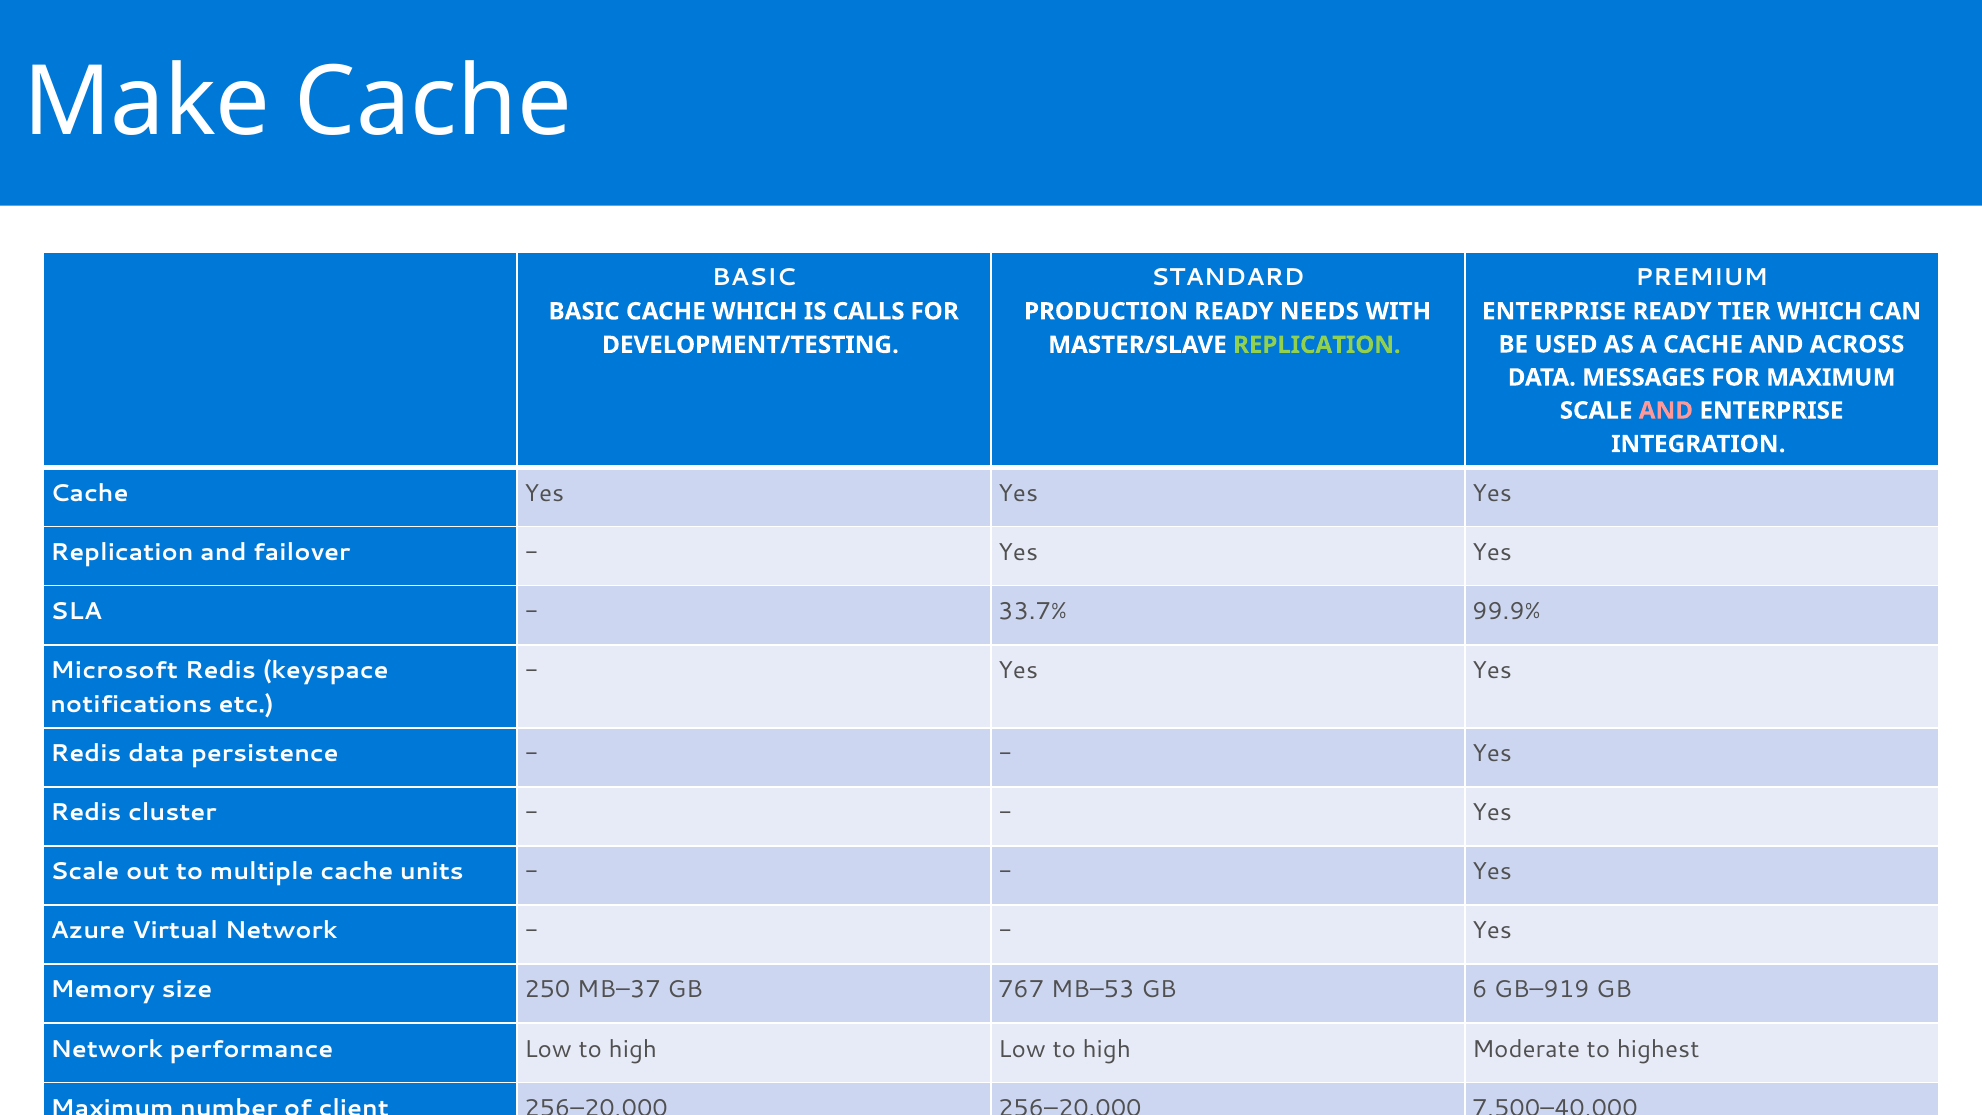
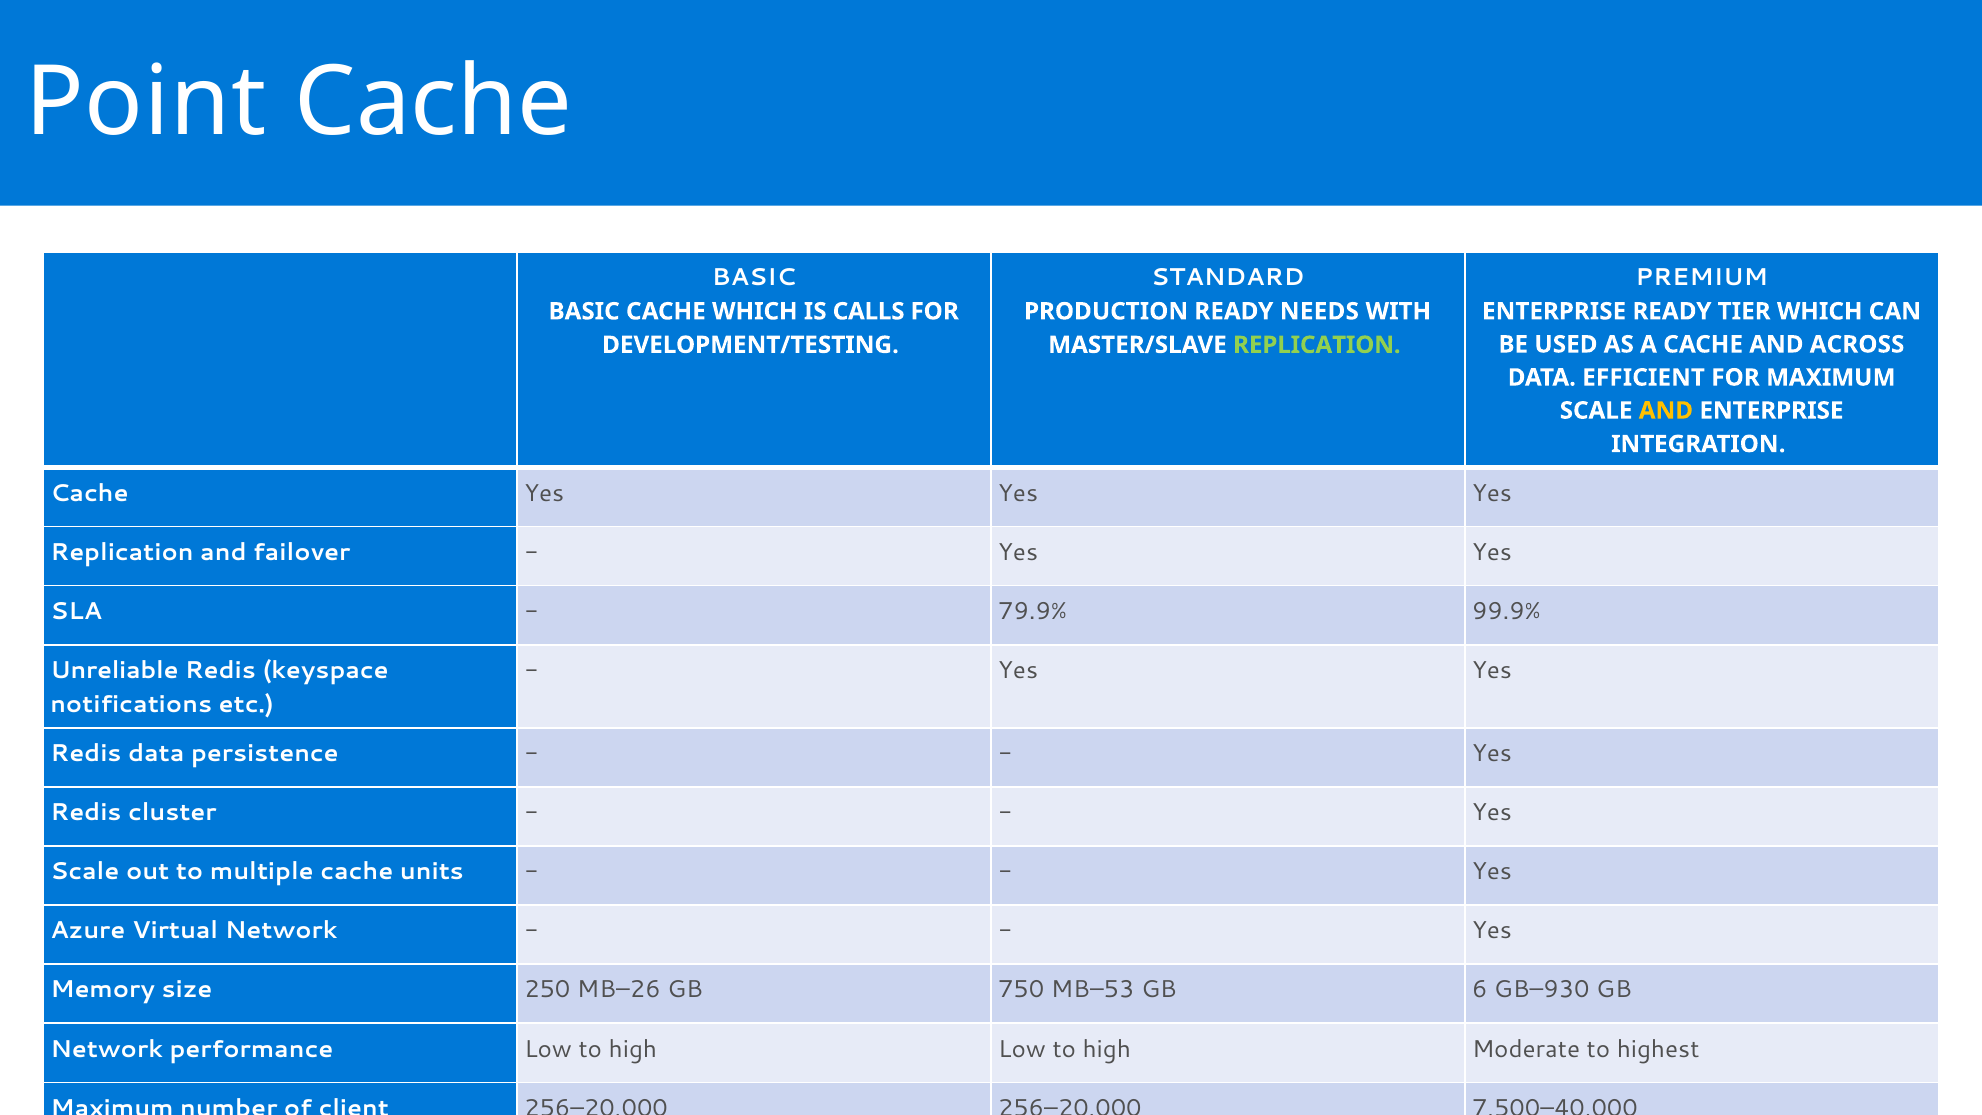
Make: Make -> Point
MESSAGES: MESSAGES -> EFFICIENT
AND at (1666, 411) colour: pink -> yellow
33.7%: 33.7% -> 79.9%
Microsoft: Microsoft -> Unreliable
MB–37: MB–37 -> MB–26
767: 767 -> 750
GB–919: GB–919 -> GB–930
